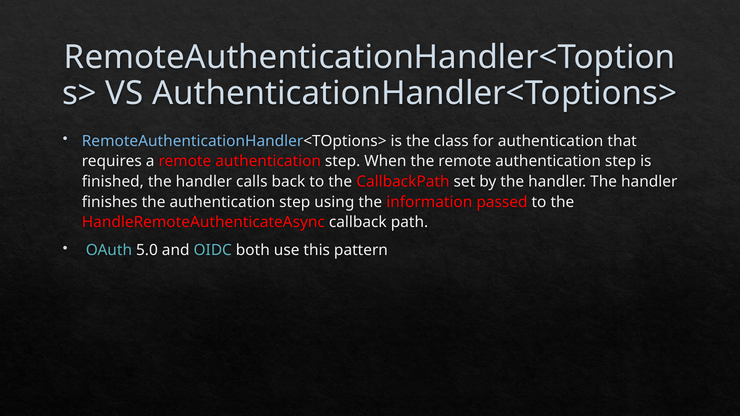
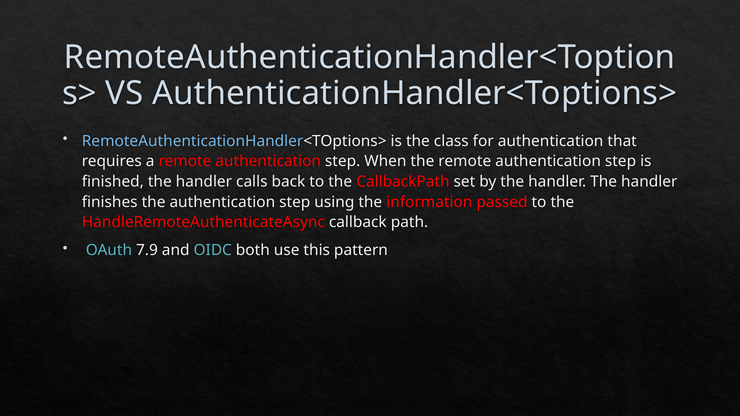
5.0: 5.0 -> 7.9
